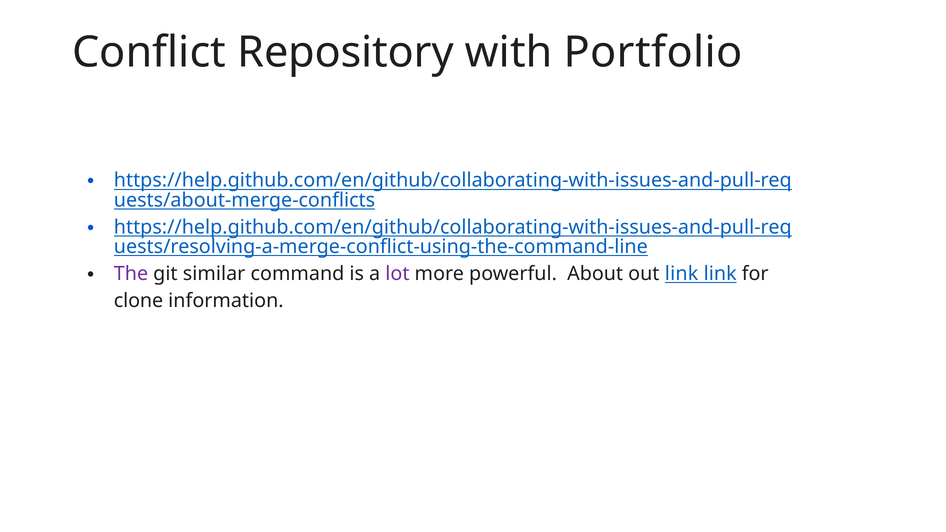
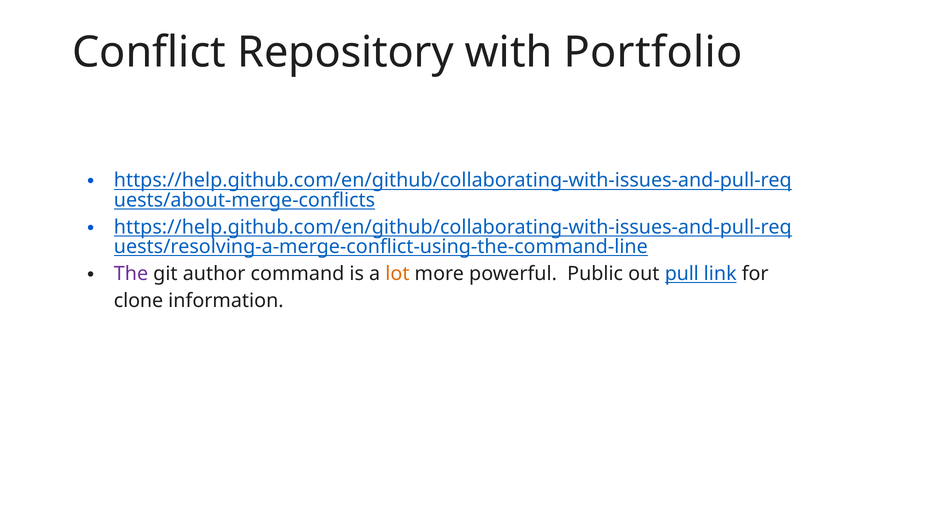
similar: similar -> author
lot colour: purple -> orange
About: About -> Public
out link: link -> pull
